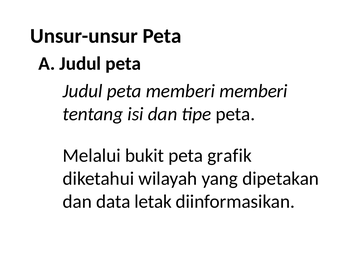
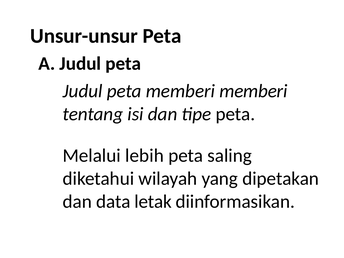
bukit: bukit -> lebih
grafik: grafik -> saling
